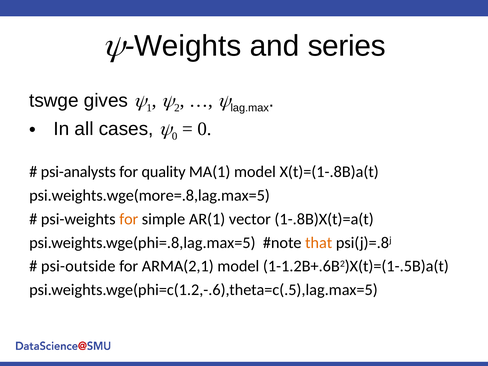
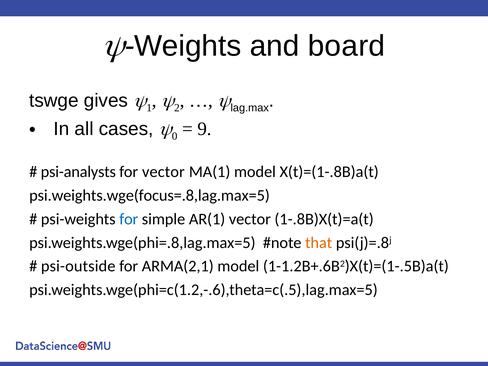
series: series -> board
0 at (205, 129): 0 -> 9
for quality: quality -> vector
psi.weights.wge(more=.8,lag.max=5: psi.weights.wge(more=.8,lag.max=5 -> psi.weights.wge(focus=.8,lag.max=5
for at (129, 219) colour: orange -> blue
